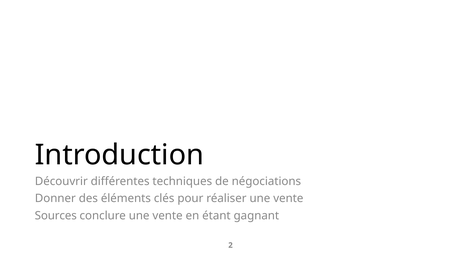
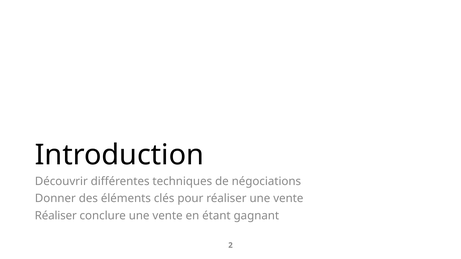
Sources at (56, 216): Sources -> Réaliser
